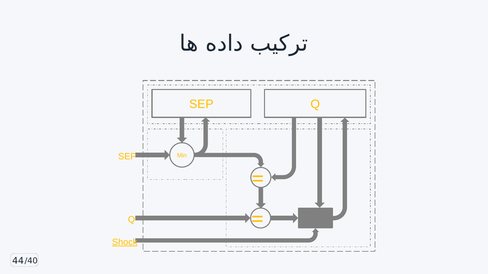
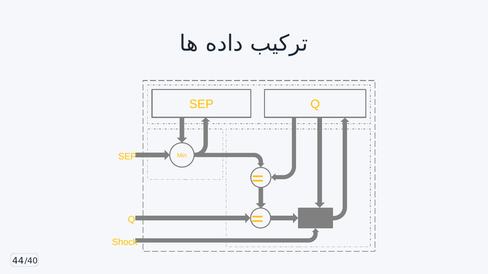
Shock underline: present -> none
